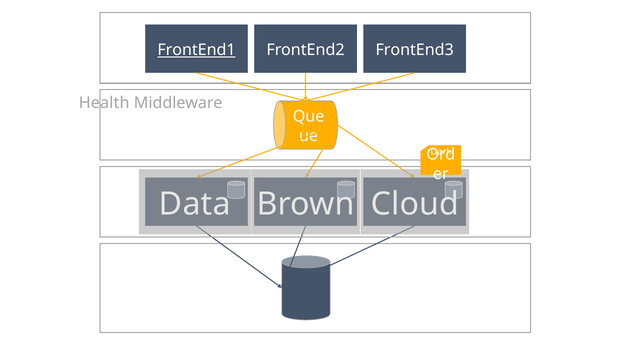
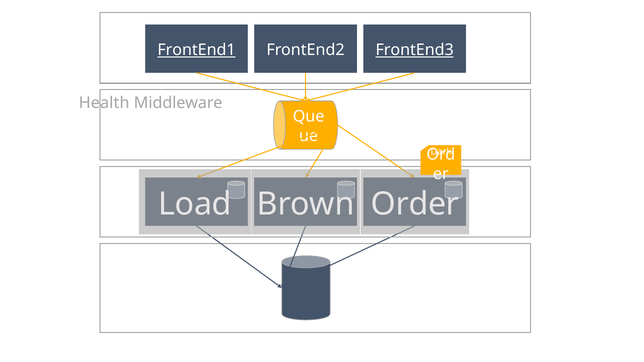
FrontEnd3 underline: none -> present
Data: Data -> Load
Cloud: Cloud -> Order
